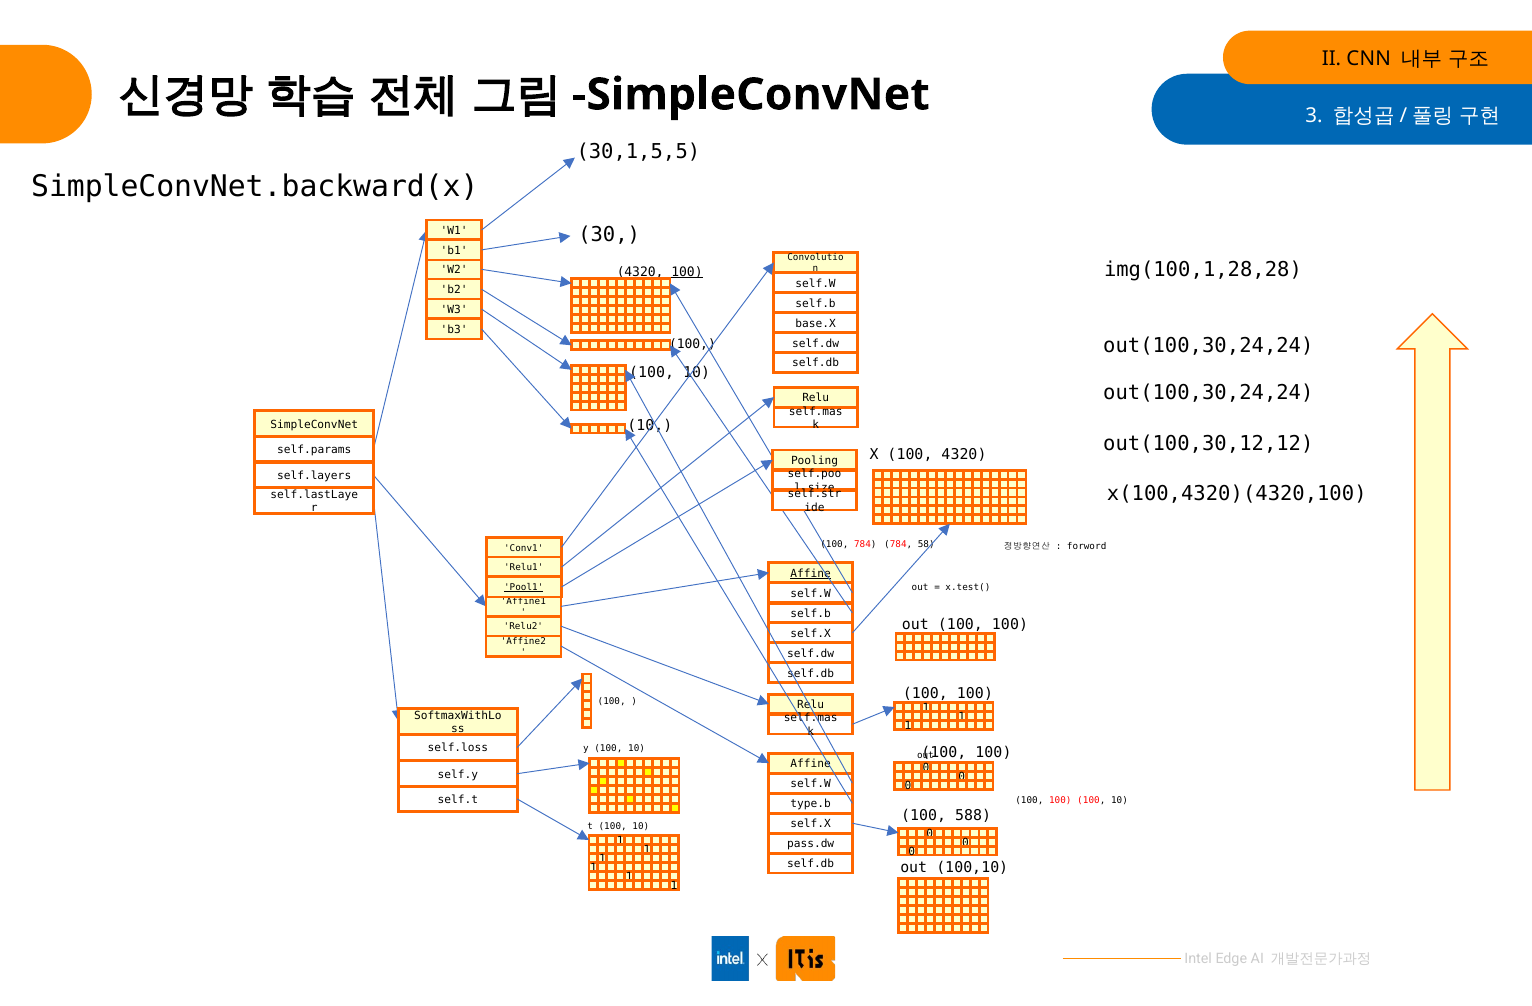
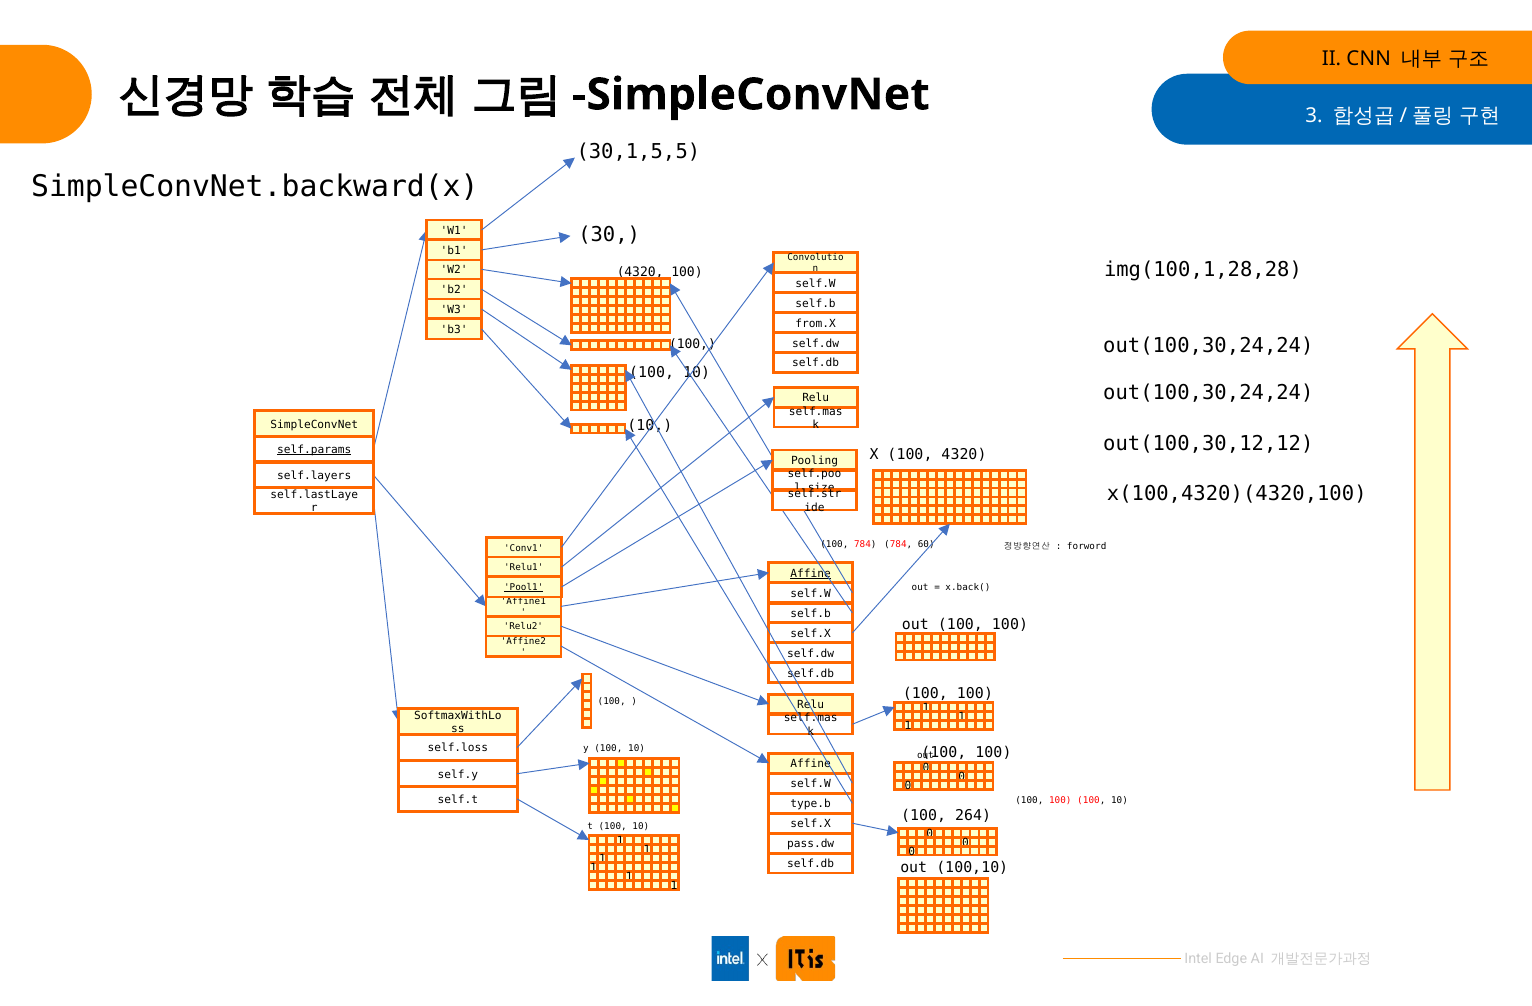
100 at (687, 272) underline: present -> none
base.X: base.X -> from.X
self.params underline: none -> present
58: 58 -> 60
x.test(: x.test( -> x.back(
588: 588 -> 264
